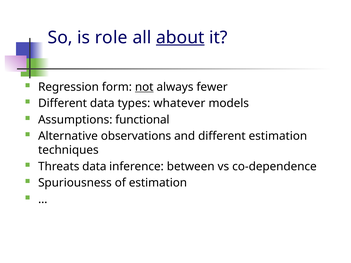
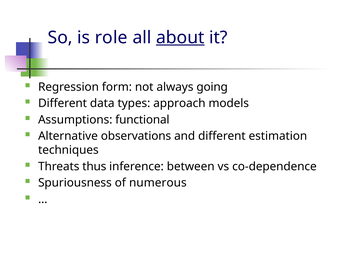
not underline: present -> none
fewer: fewer -> going
whatever: whatever -> approach
Threats data: data -> thus
of estimation: estimation -> numerous
